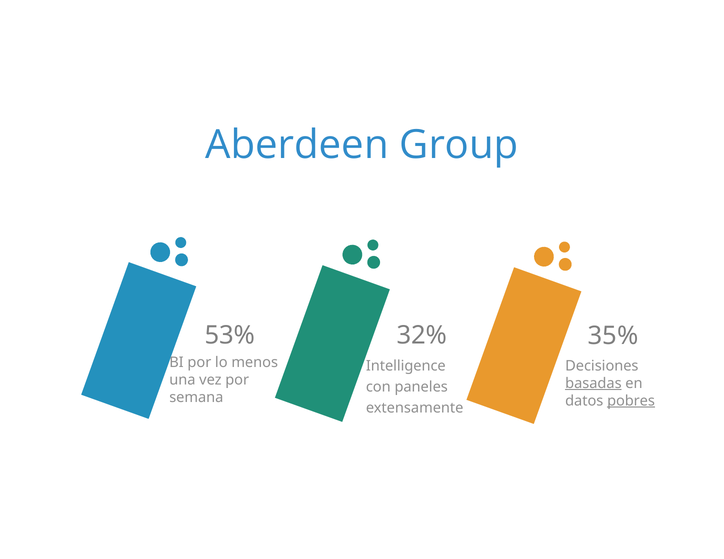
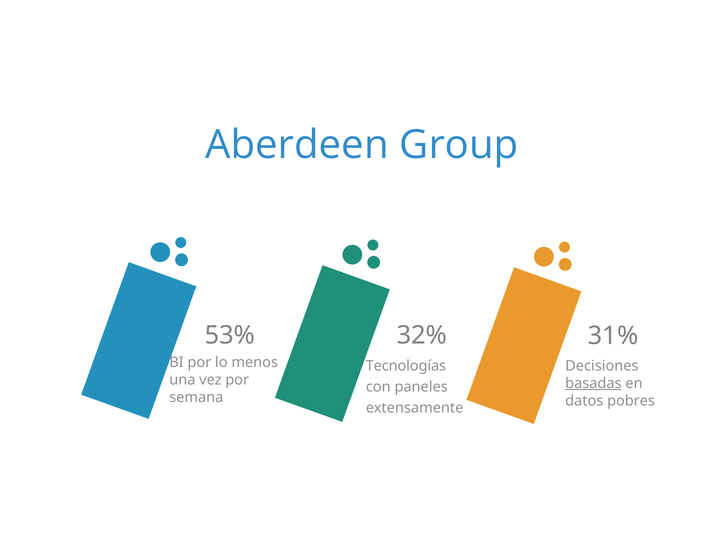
35%: 35% -> 31%
Intelligence: Intelligence -> Tecnologías
pobres underline: present -> none
